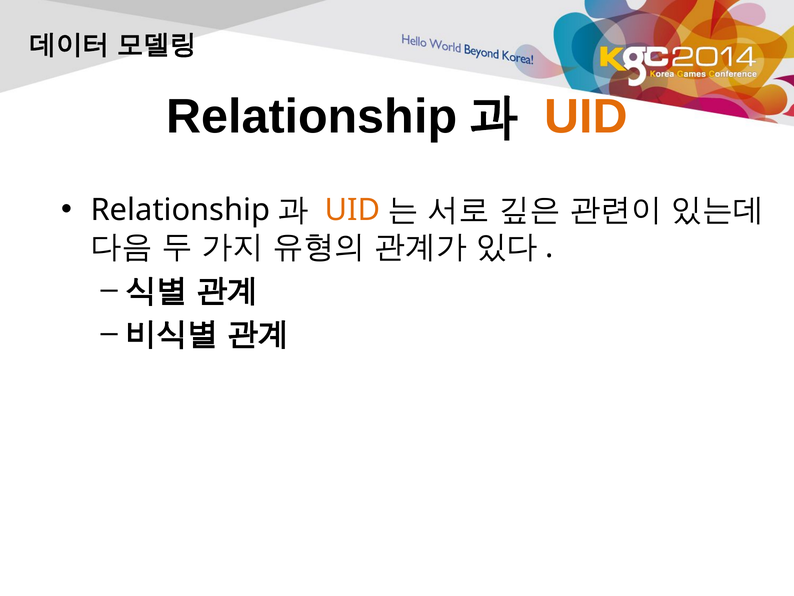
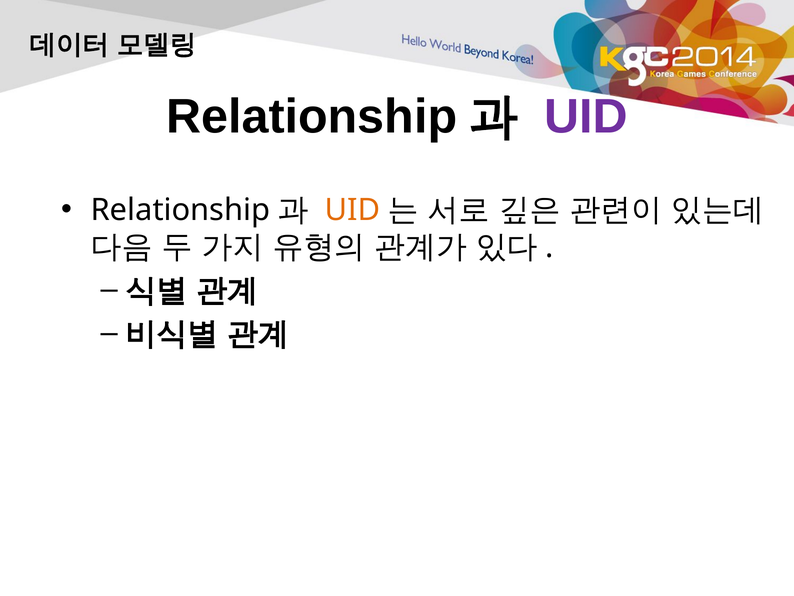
UID at (586, 117) colour: orange -> purple
